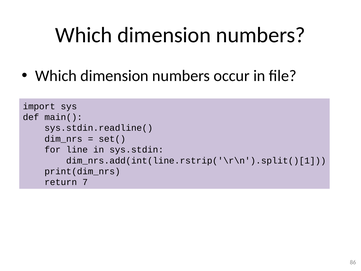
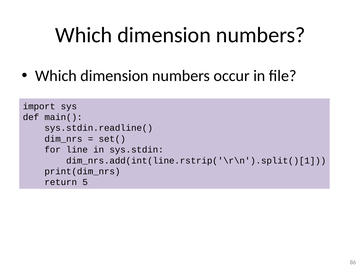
7: 7 -> 5
